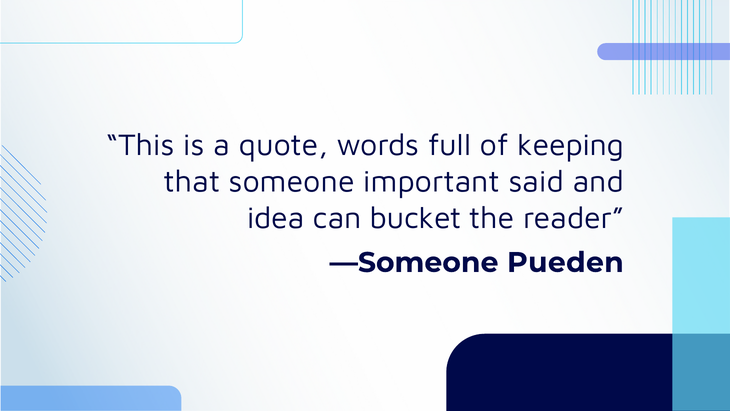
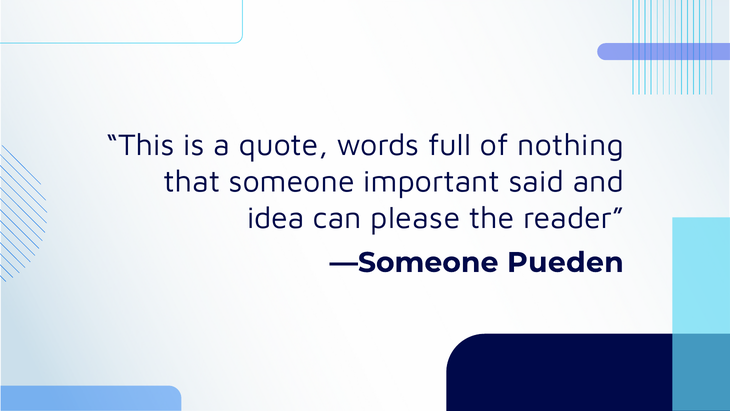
keeping: keeping -> nothing
bucket: bucket -> please
